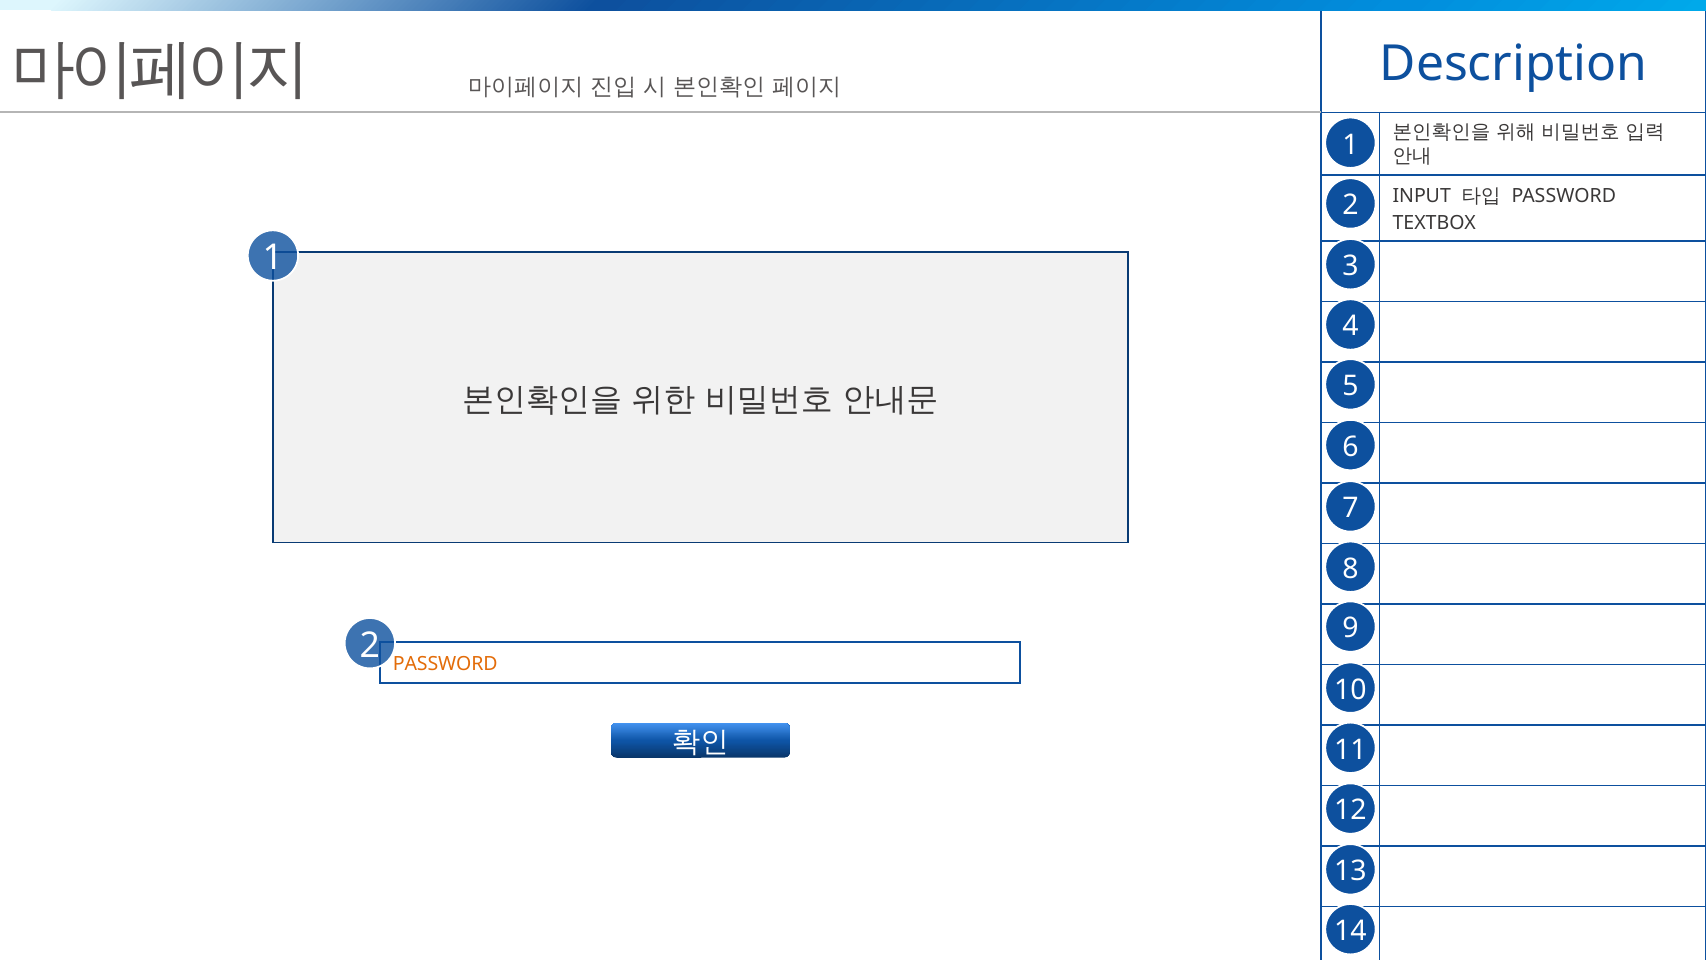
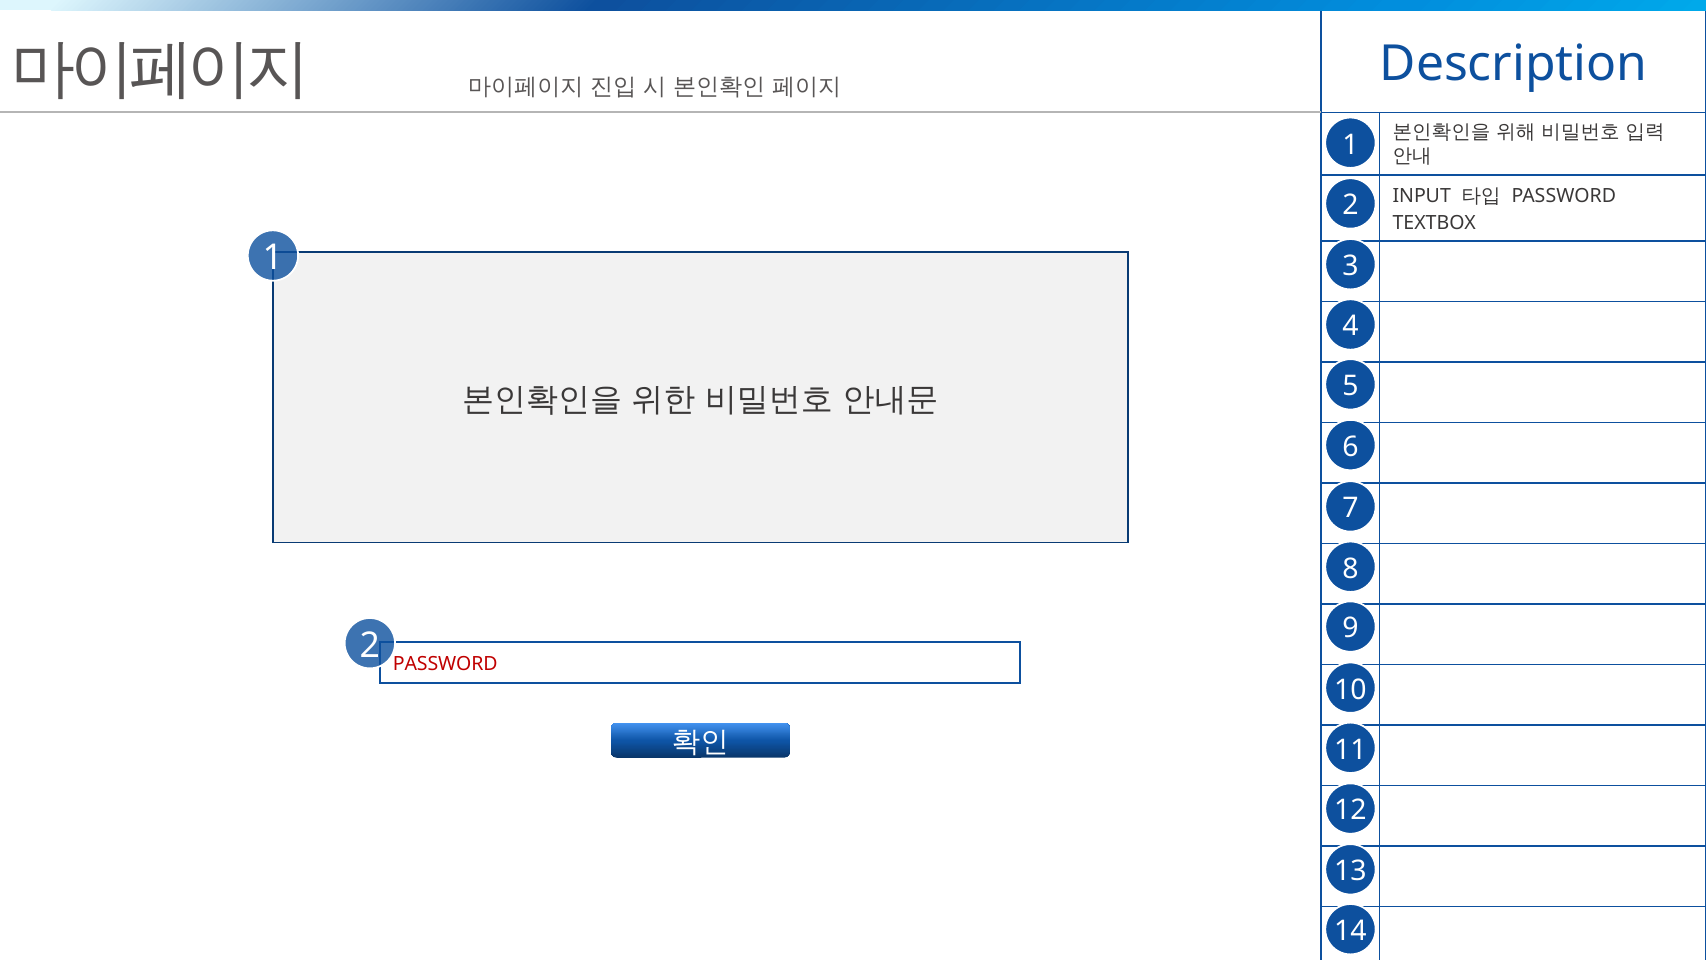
PASSWORD at (445, 664) colour: orange -> red
